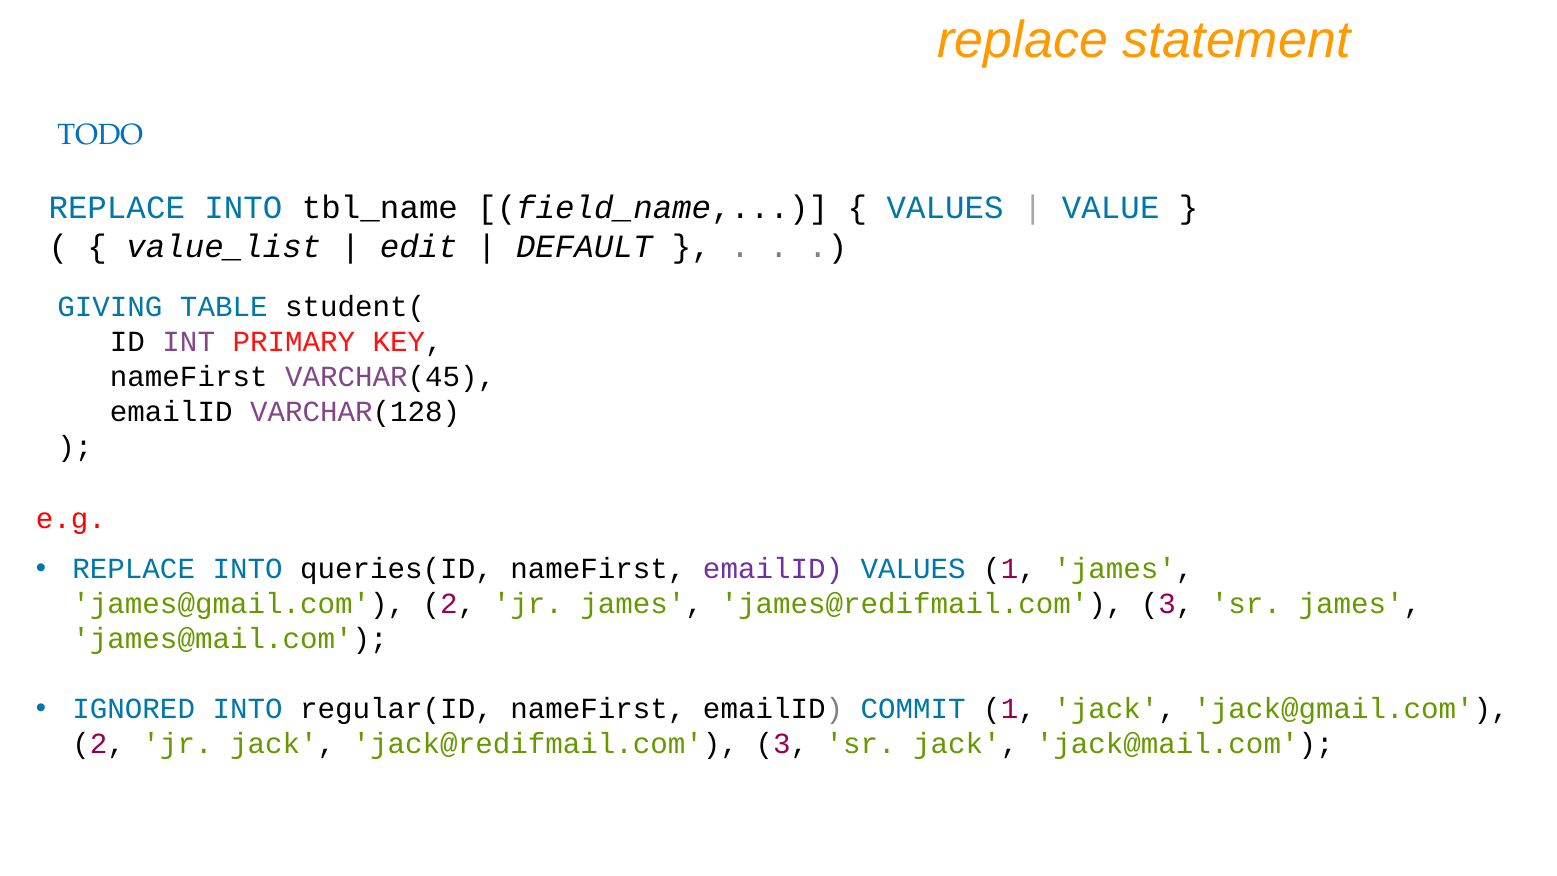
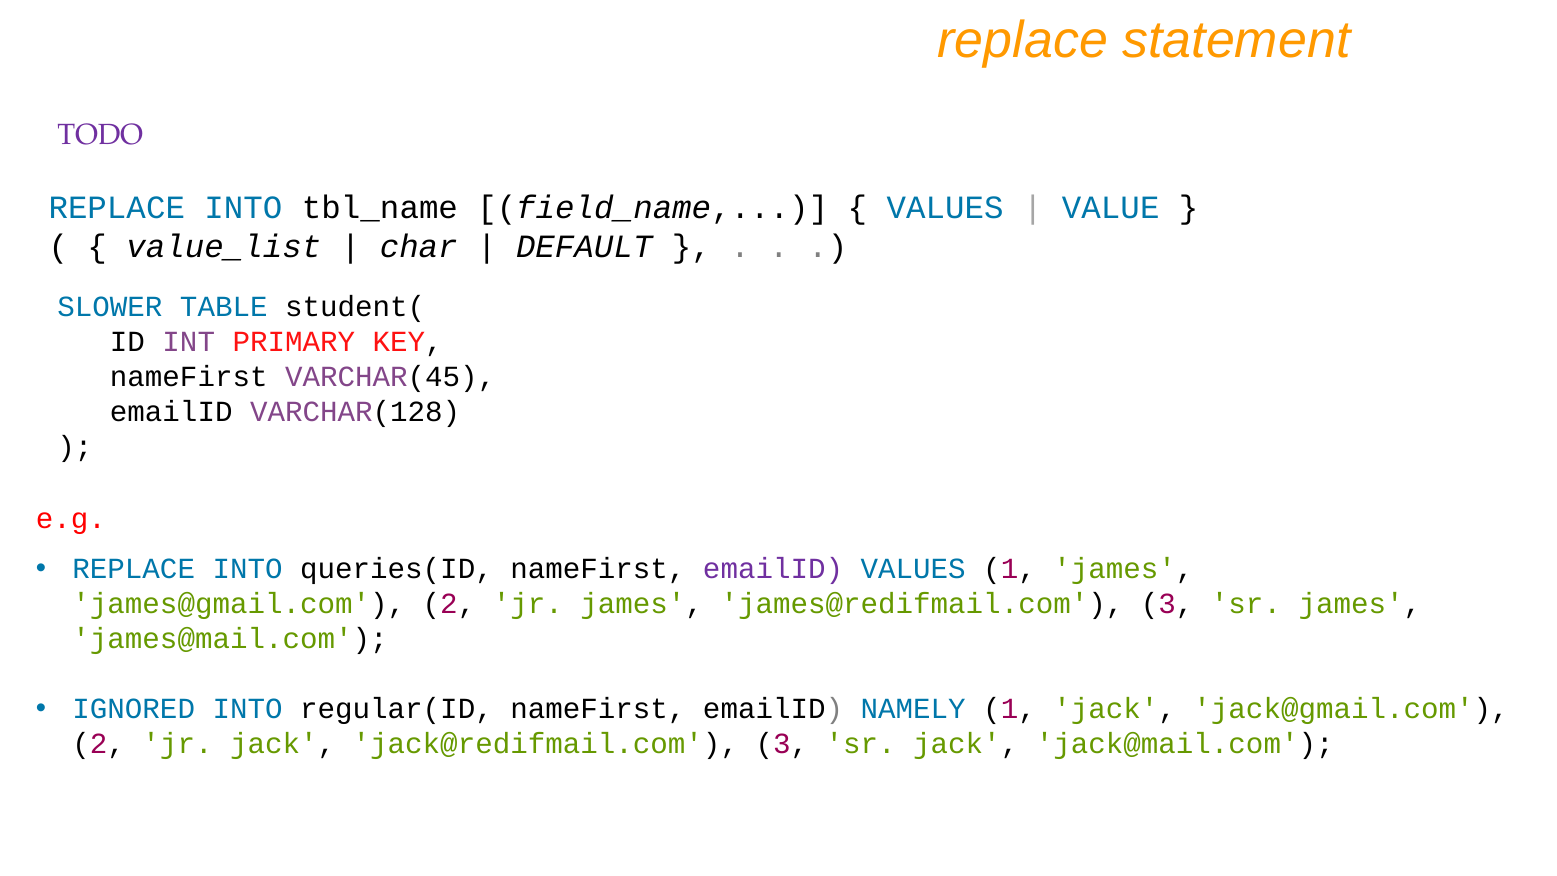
TODO colour: blue -> purple
edit: edit -> char
GIVING: GIVING -> SLOWER
COMMIT: COMMIT -> NAMELY
